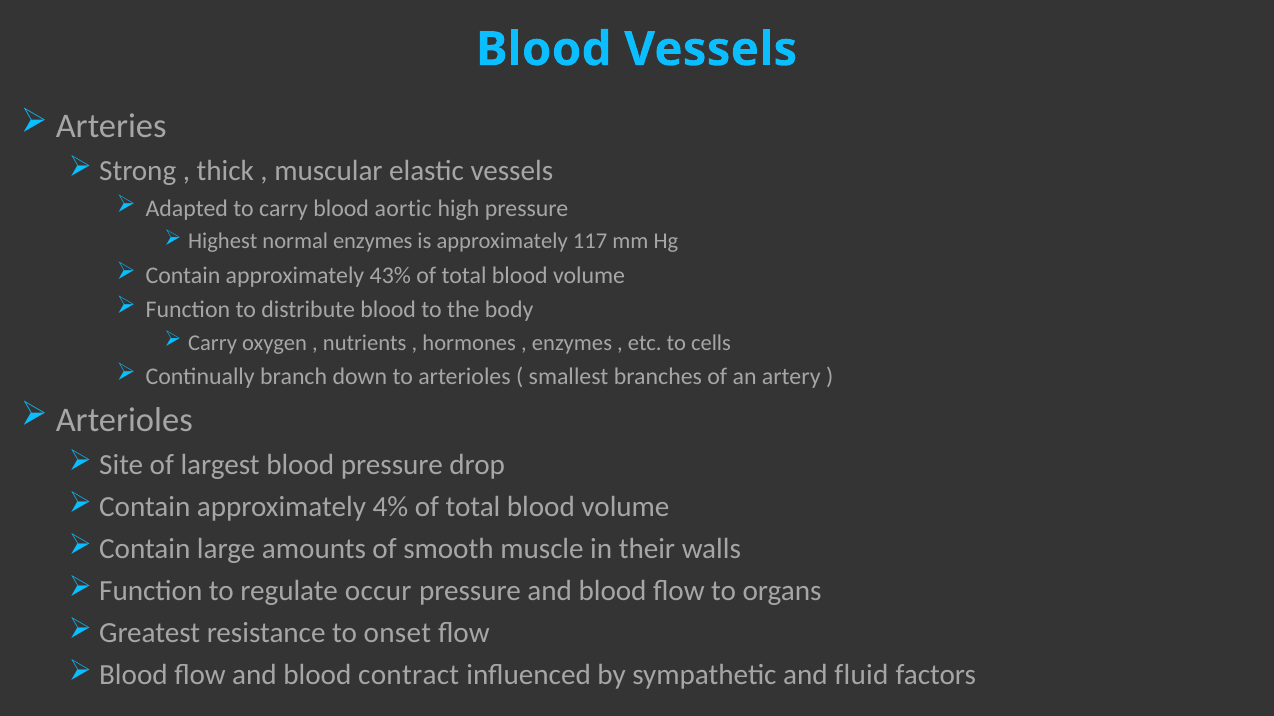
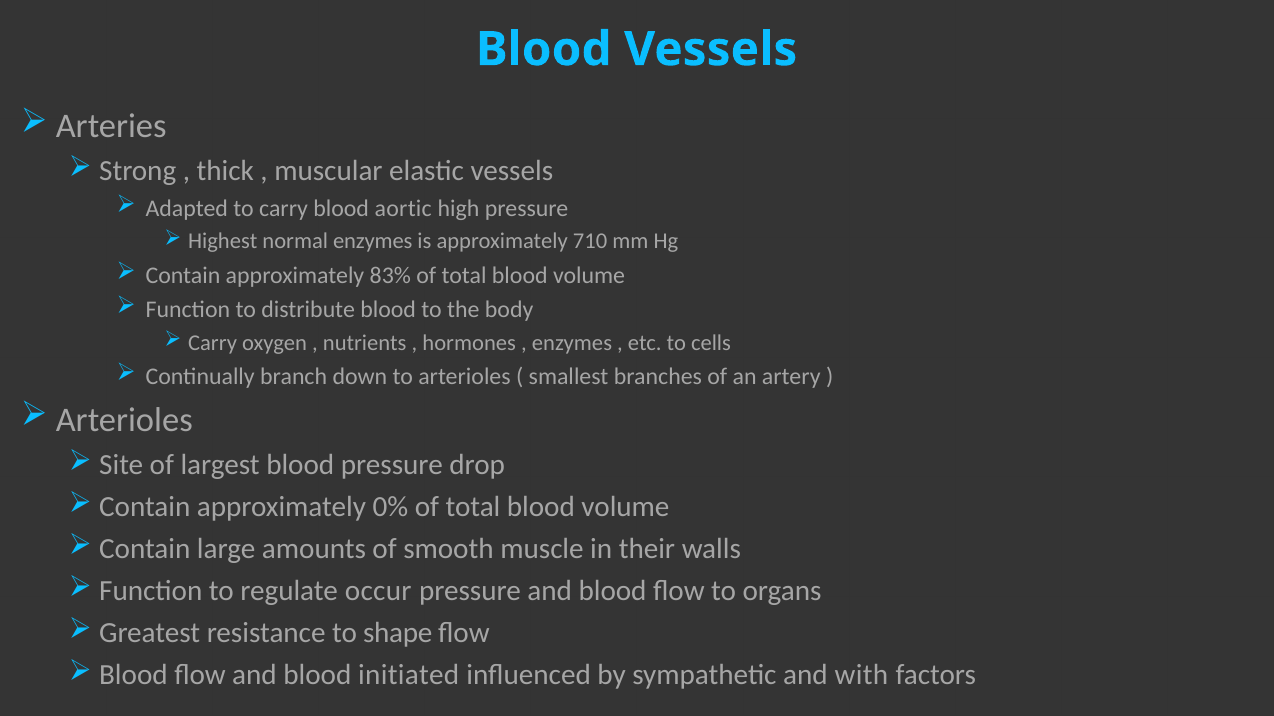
117: 117 -> 710
43%: 43% -> 83%
4%: 4% -> 0%
onset: onset -> shape
contract: contract -> initiated
fluid: fluid -> with
